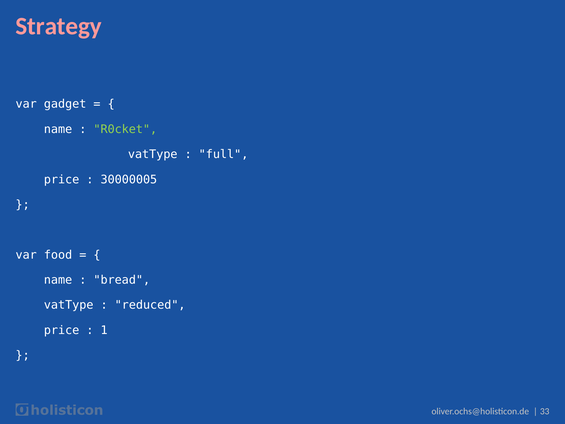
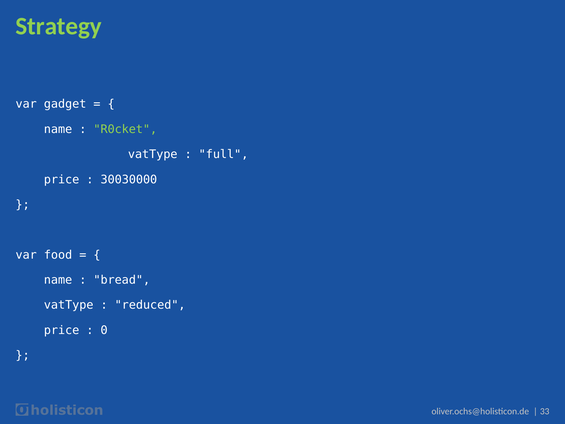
Strategy colour: pink -> light green
30000005: 30000005 -> 30030000
1: 1 -> 0
